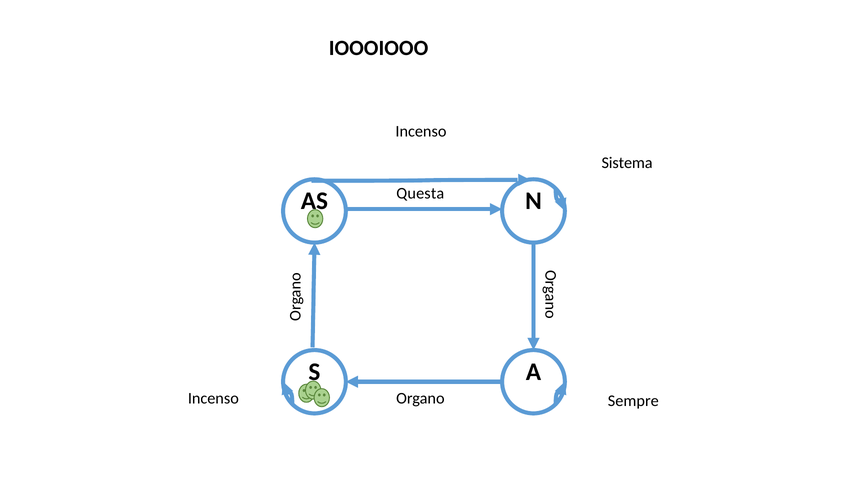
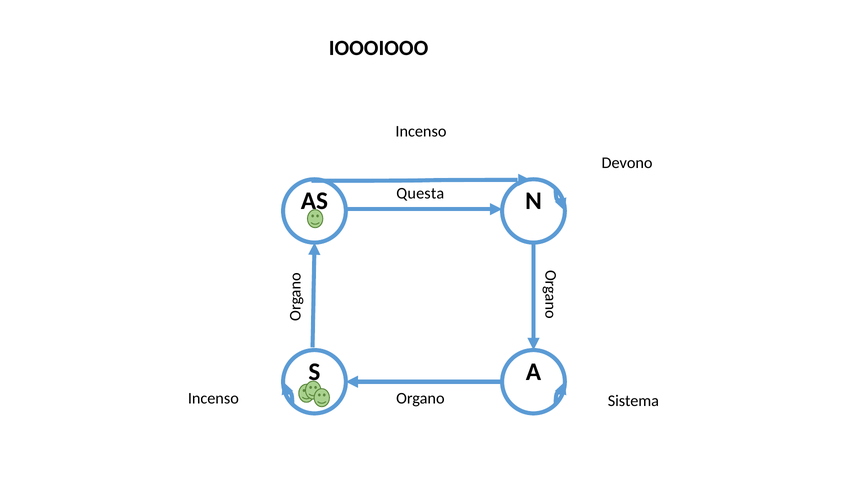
Sistema: Sistema -> Devono
Sempre: Sempre -> Sistema
